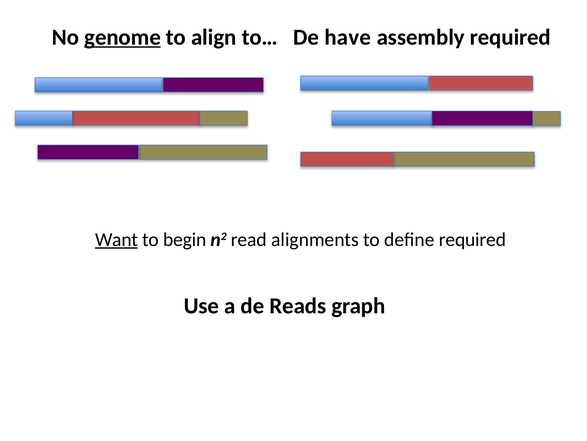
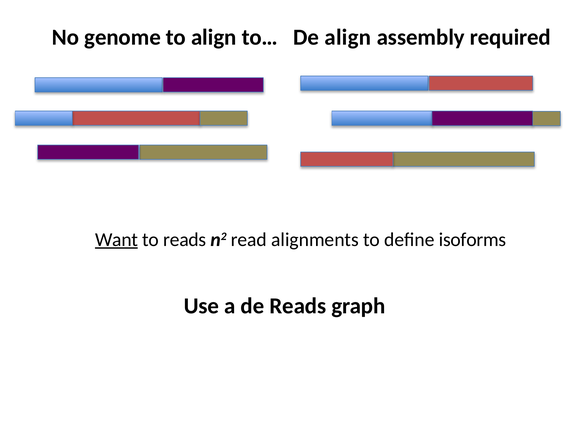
genome underline: present -> none
De have: have -> align
to begin: begin -> reads
define required: required -> isoforms
